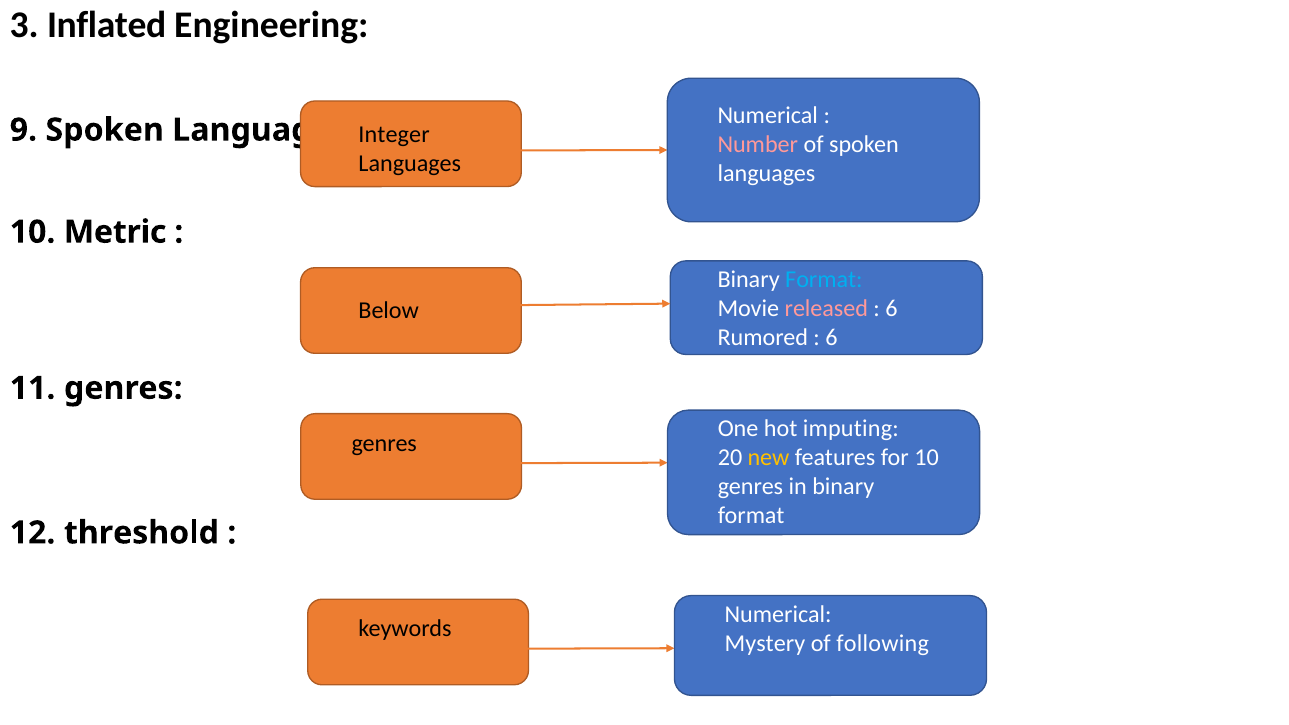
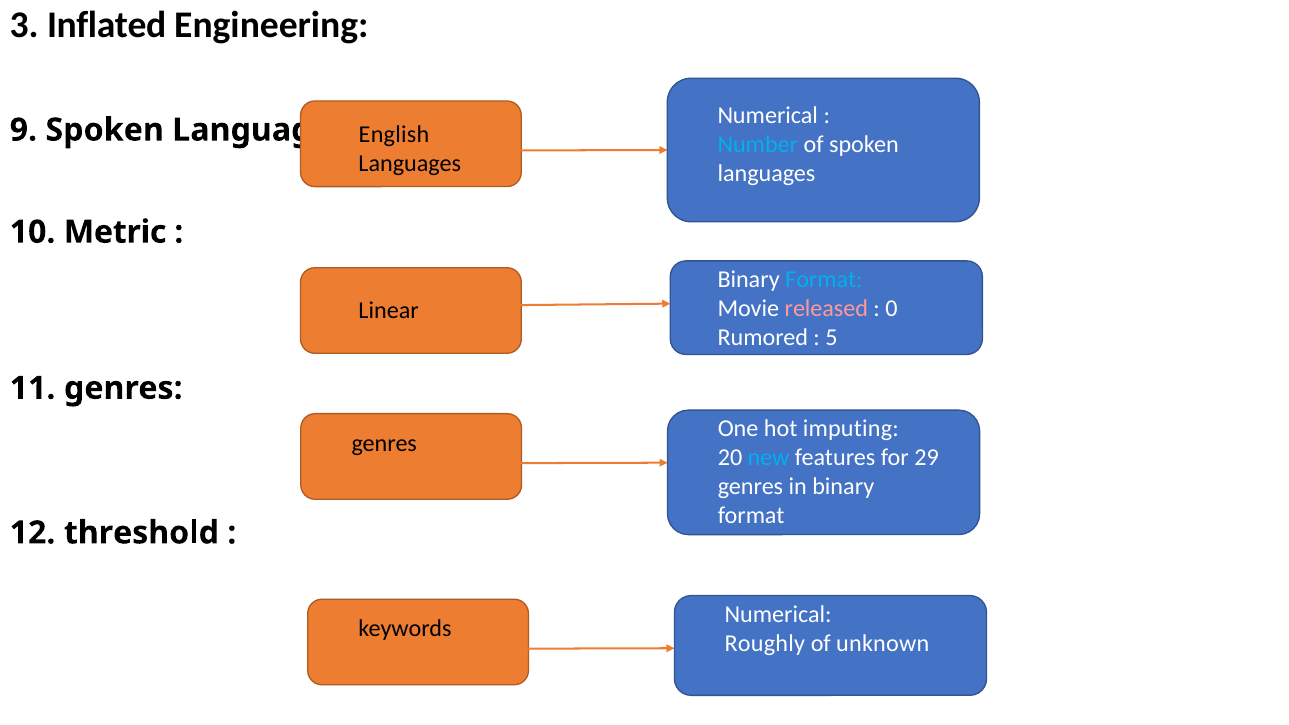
Integer: Integer -> English
Number colour: pink -> light blue
6 at (891, 309): 6 -> 0
Below: Below -> Linear
6 at (831, 338): 6 -> 5
new colour: yellow -> light blue
for 10: 10 -> 29
Mystery: Mystery -> Roughly
following: following -> unknown
